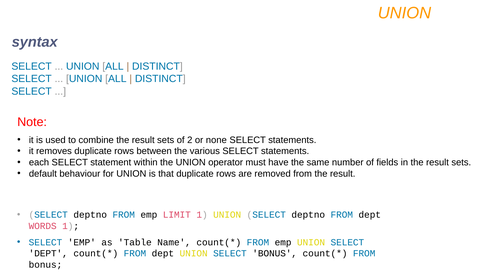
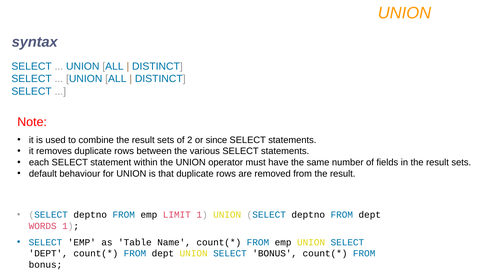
none: none -> since
